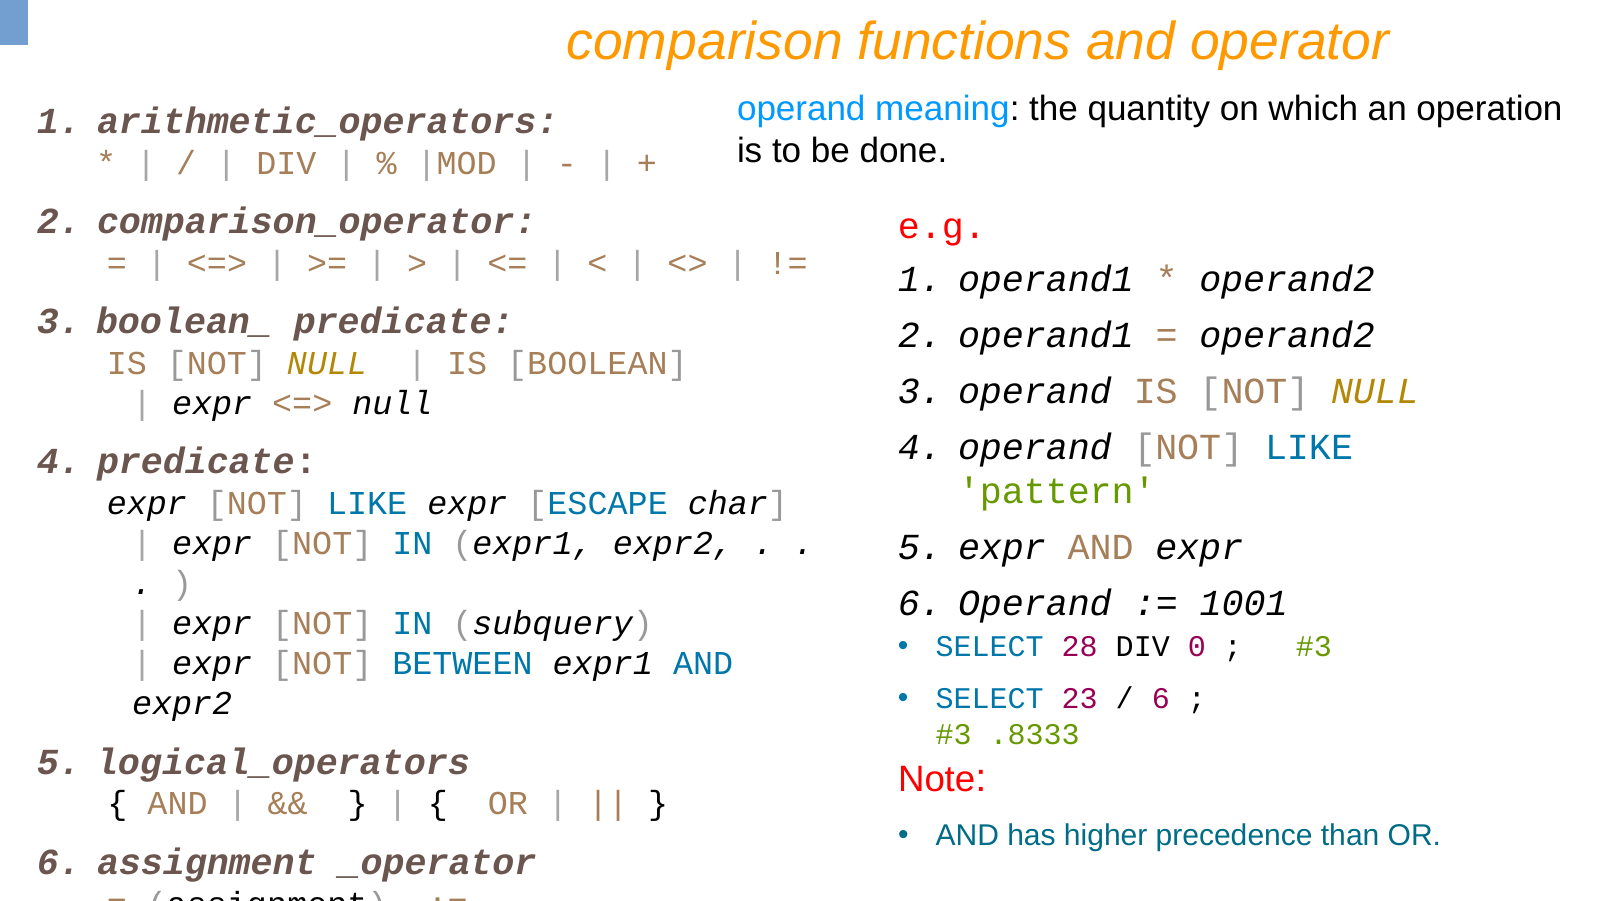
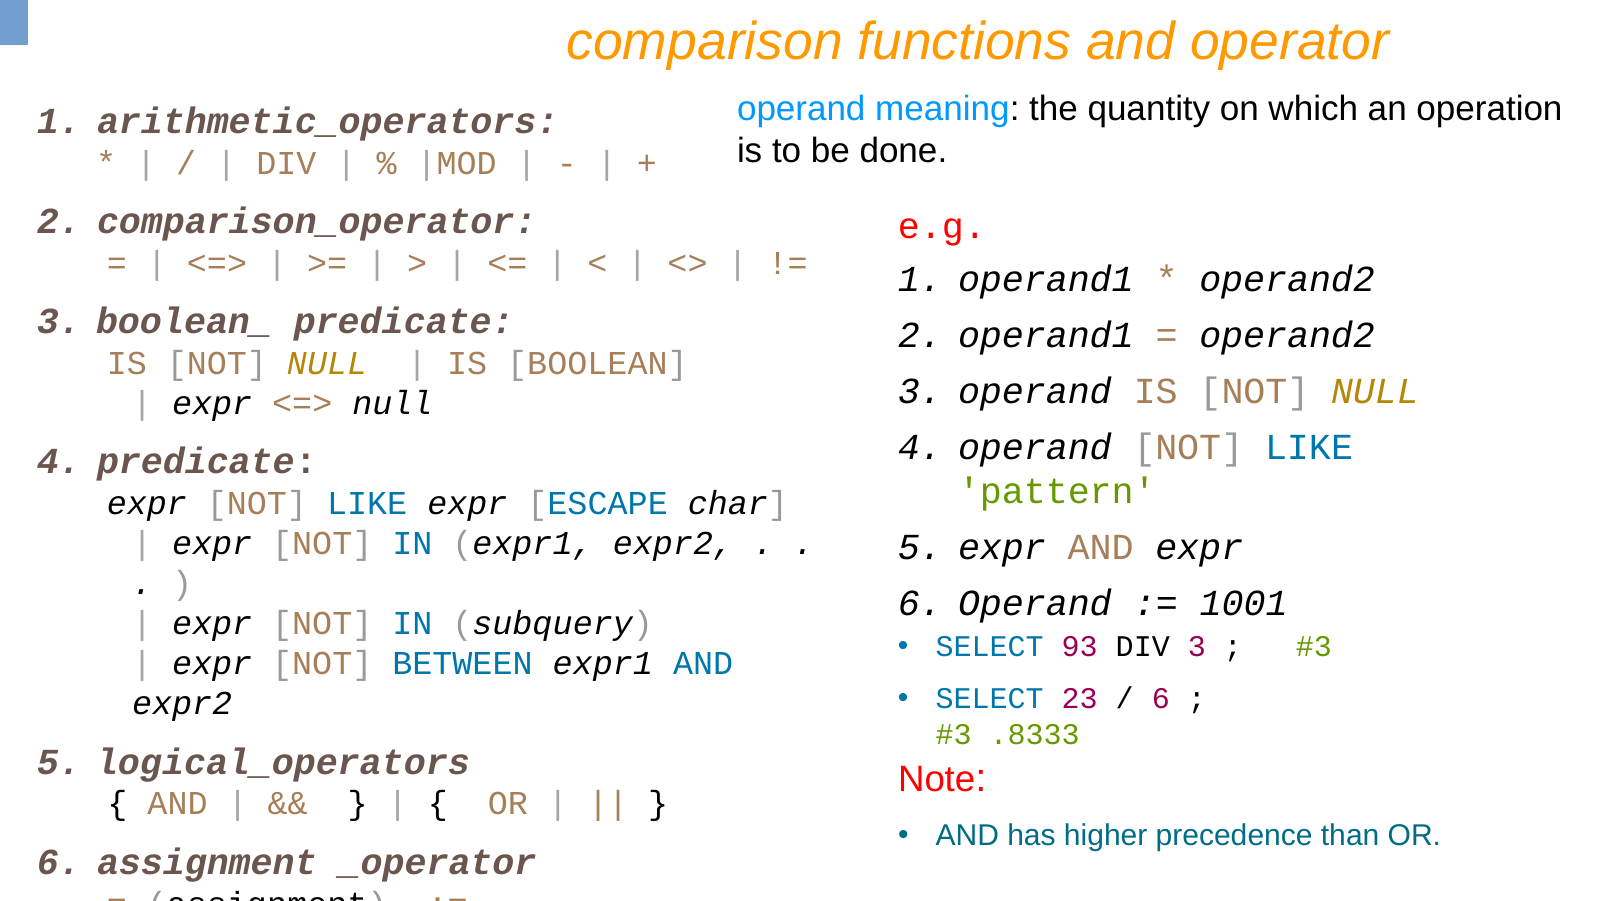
28: 28 -> 93
DIV 0: 0 -> 3
